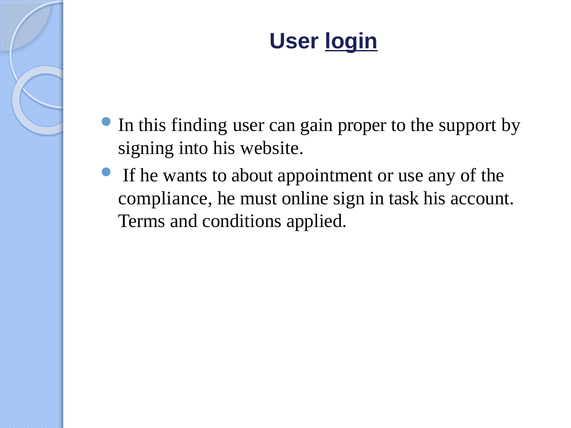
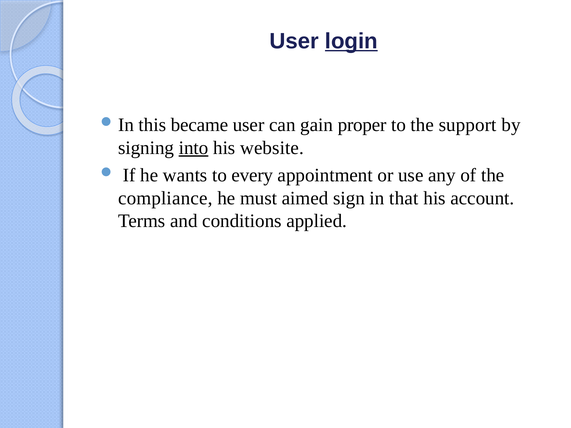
finding: finding -> became
into underline: none -> present
about: about -> every
online: online -> aimed
task: task -> that
